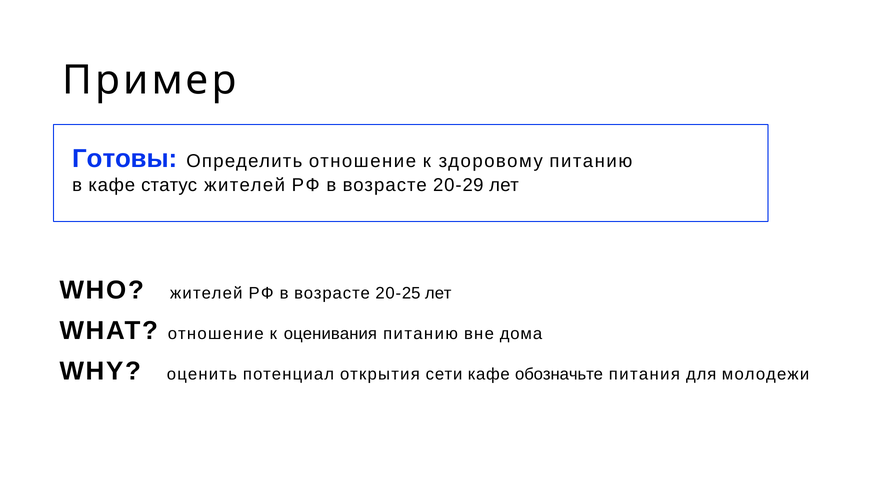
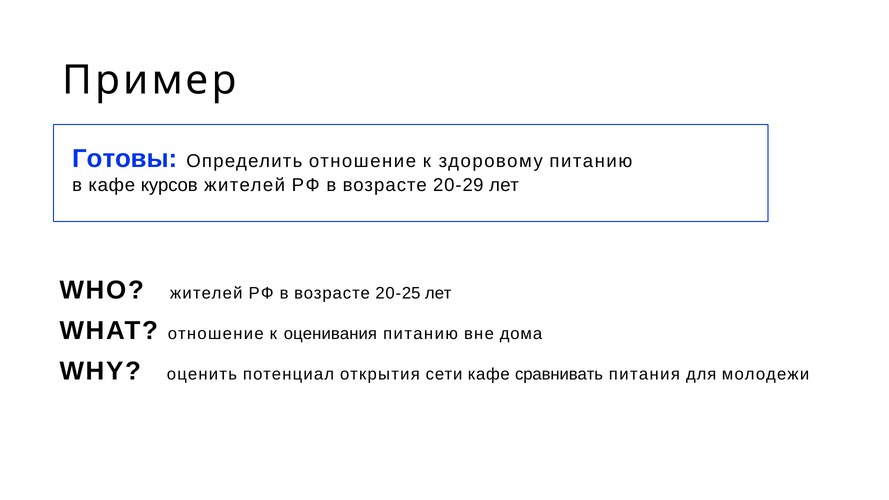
статус: статус -> курсов
обозначьте: обозначьте -> сравнивать
